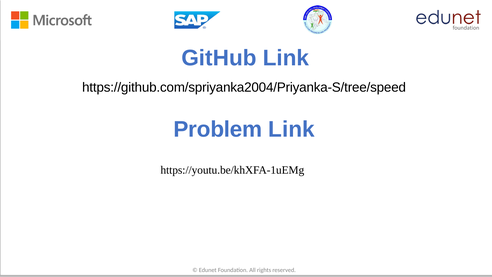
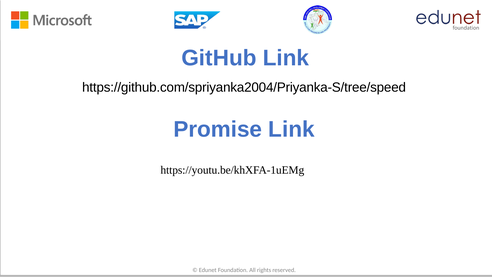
Problem: Problem -> Promise
